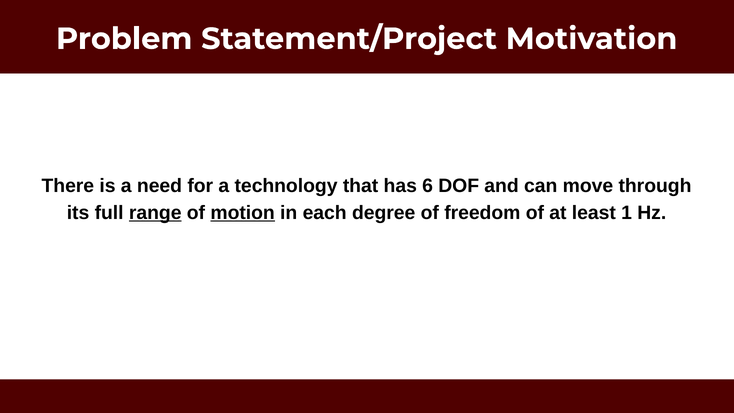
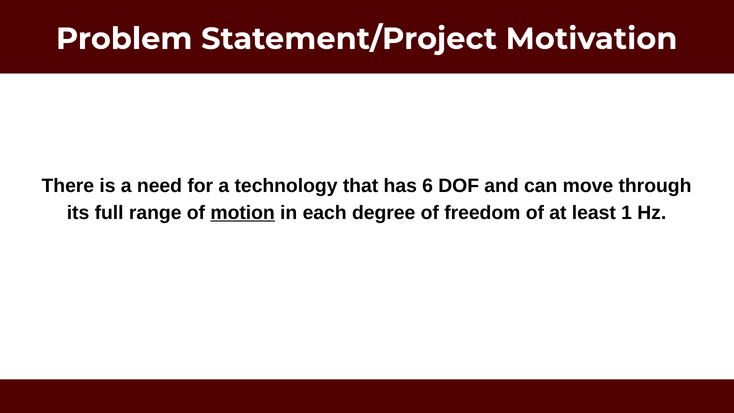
range underline: present -> none
